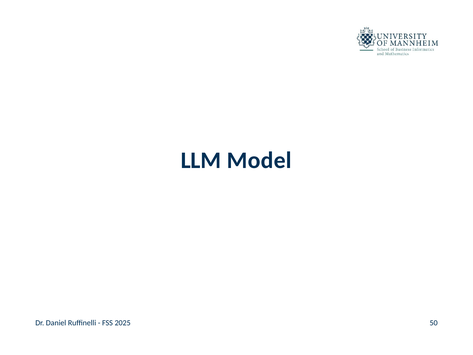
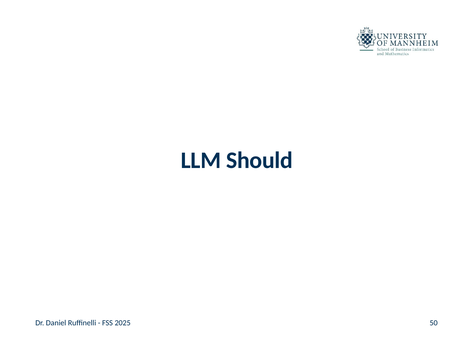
Model: Model -> Should
